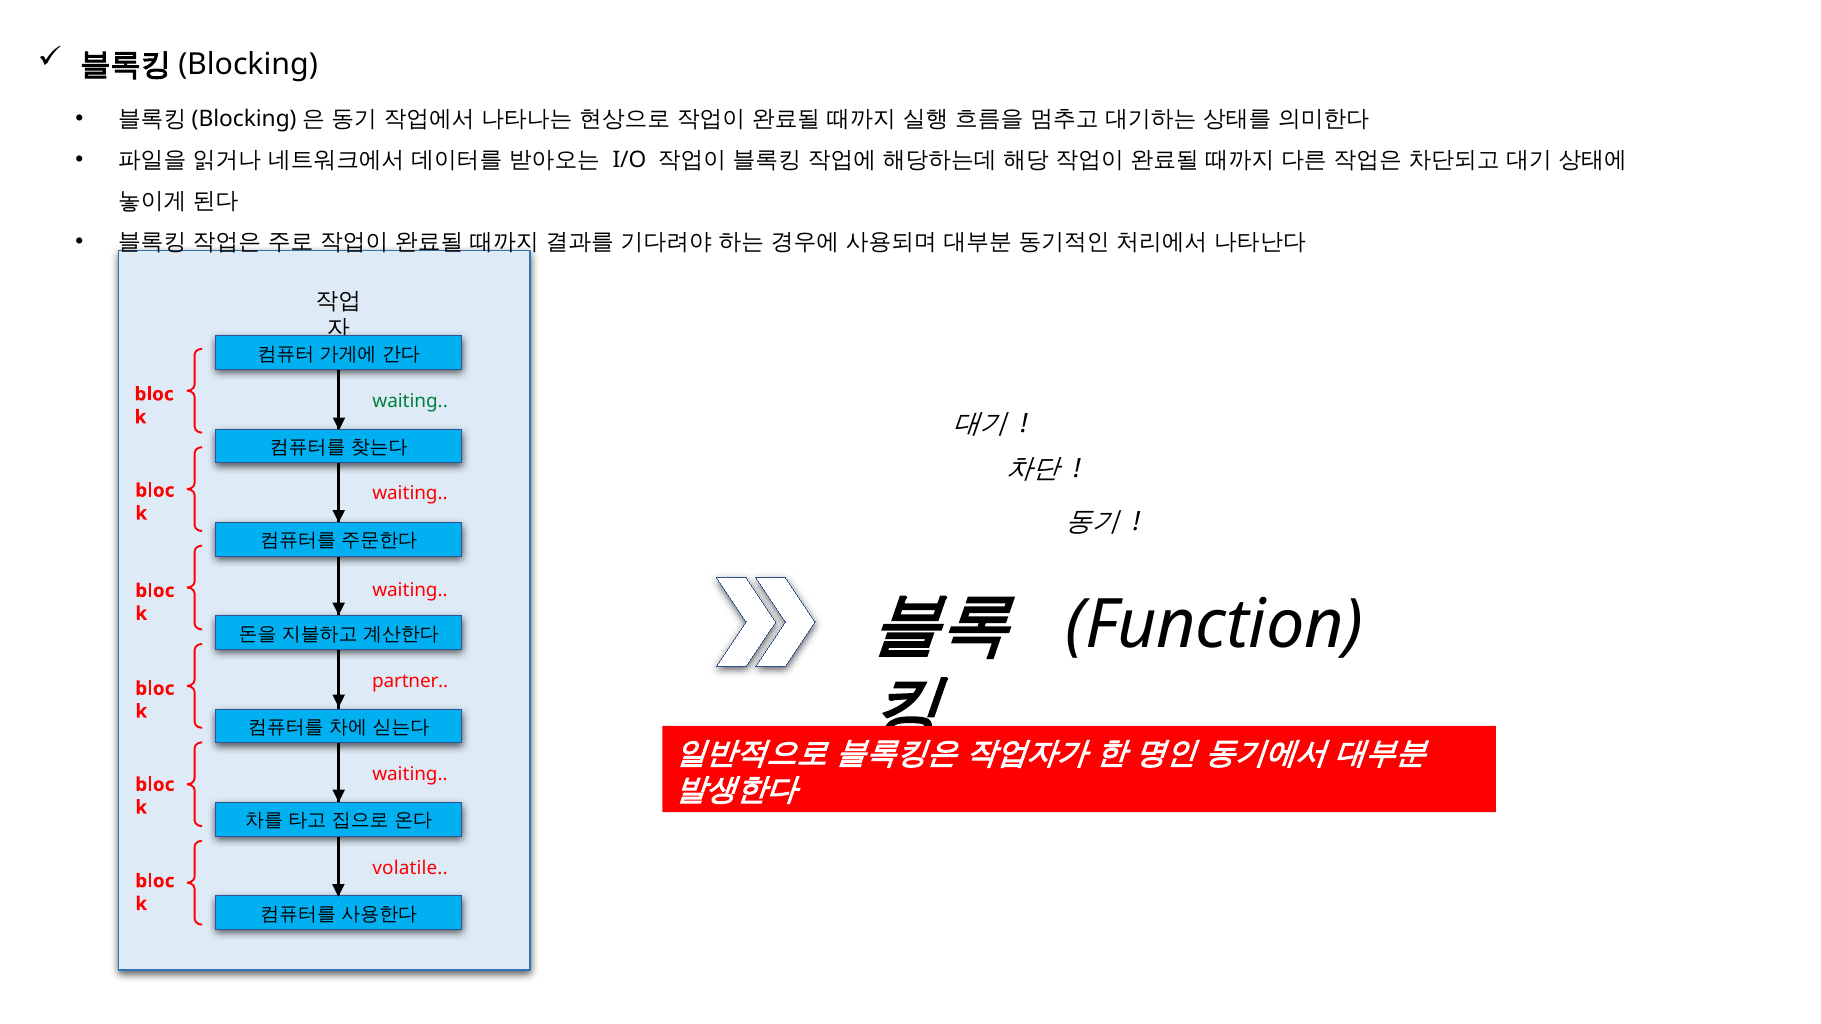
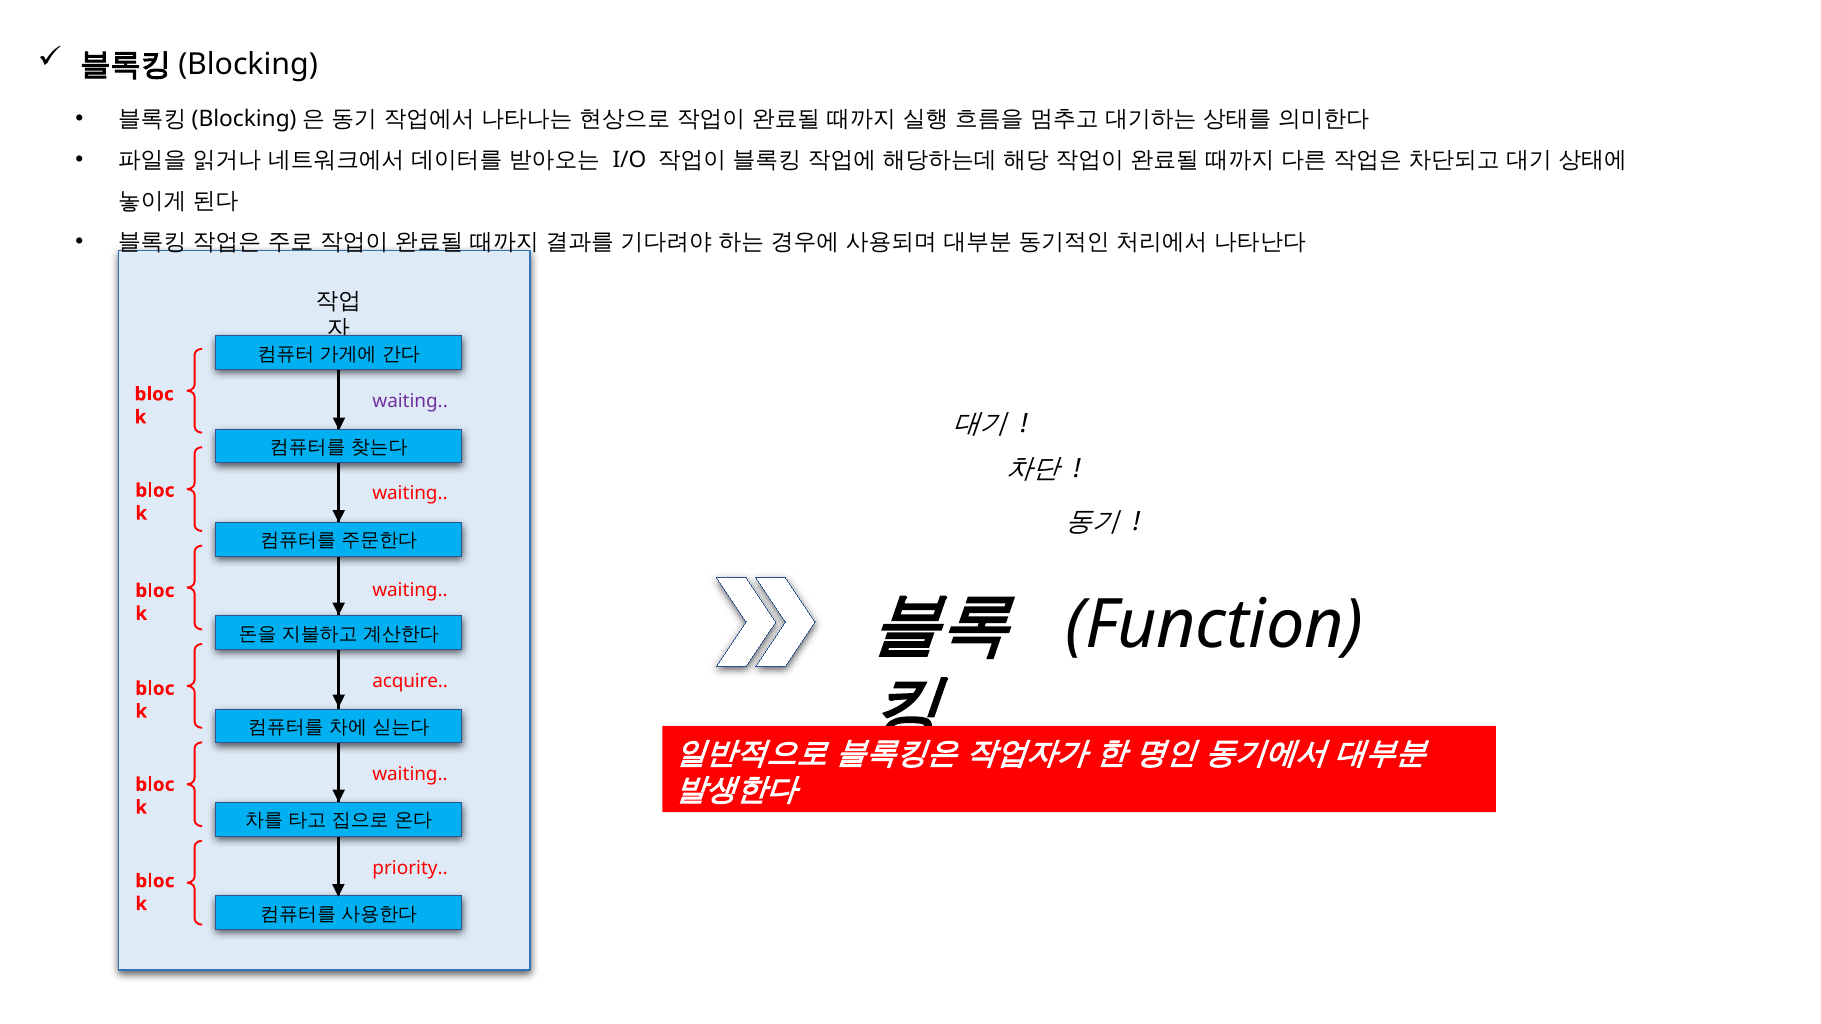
waiting at (410, 402) colour: green -> purple
partner: partner -> acquire
volatile: volatile -> priority
